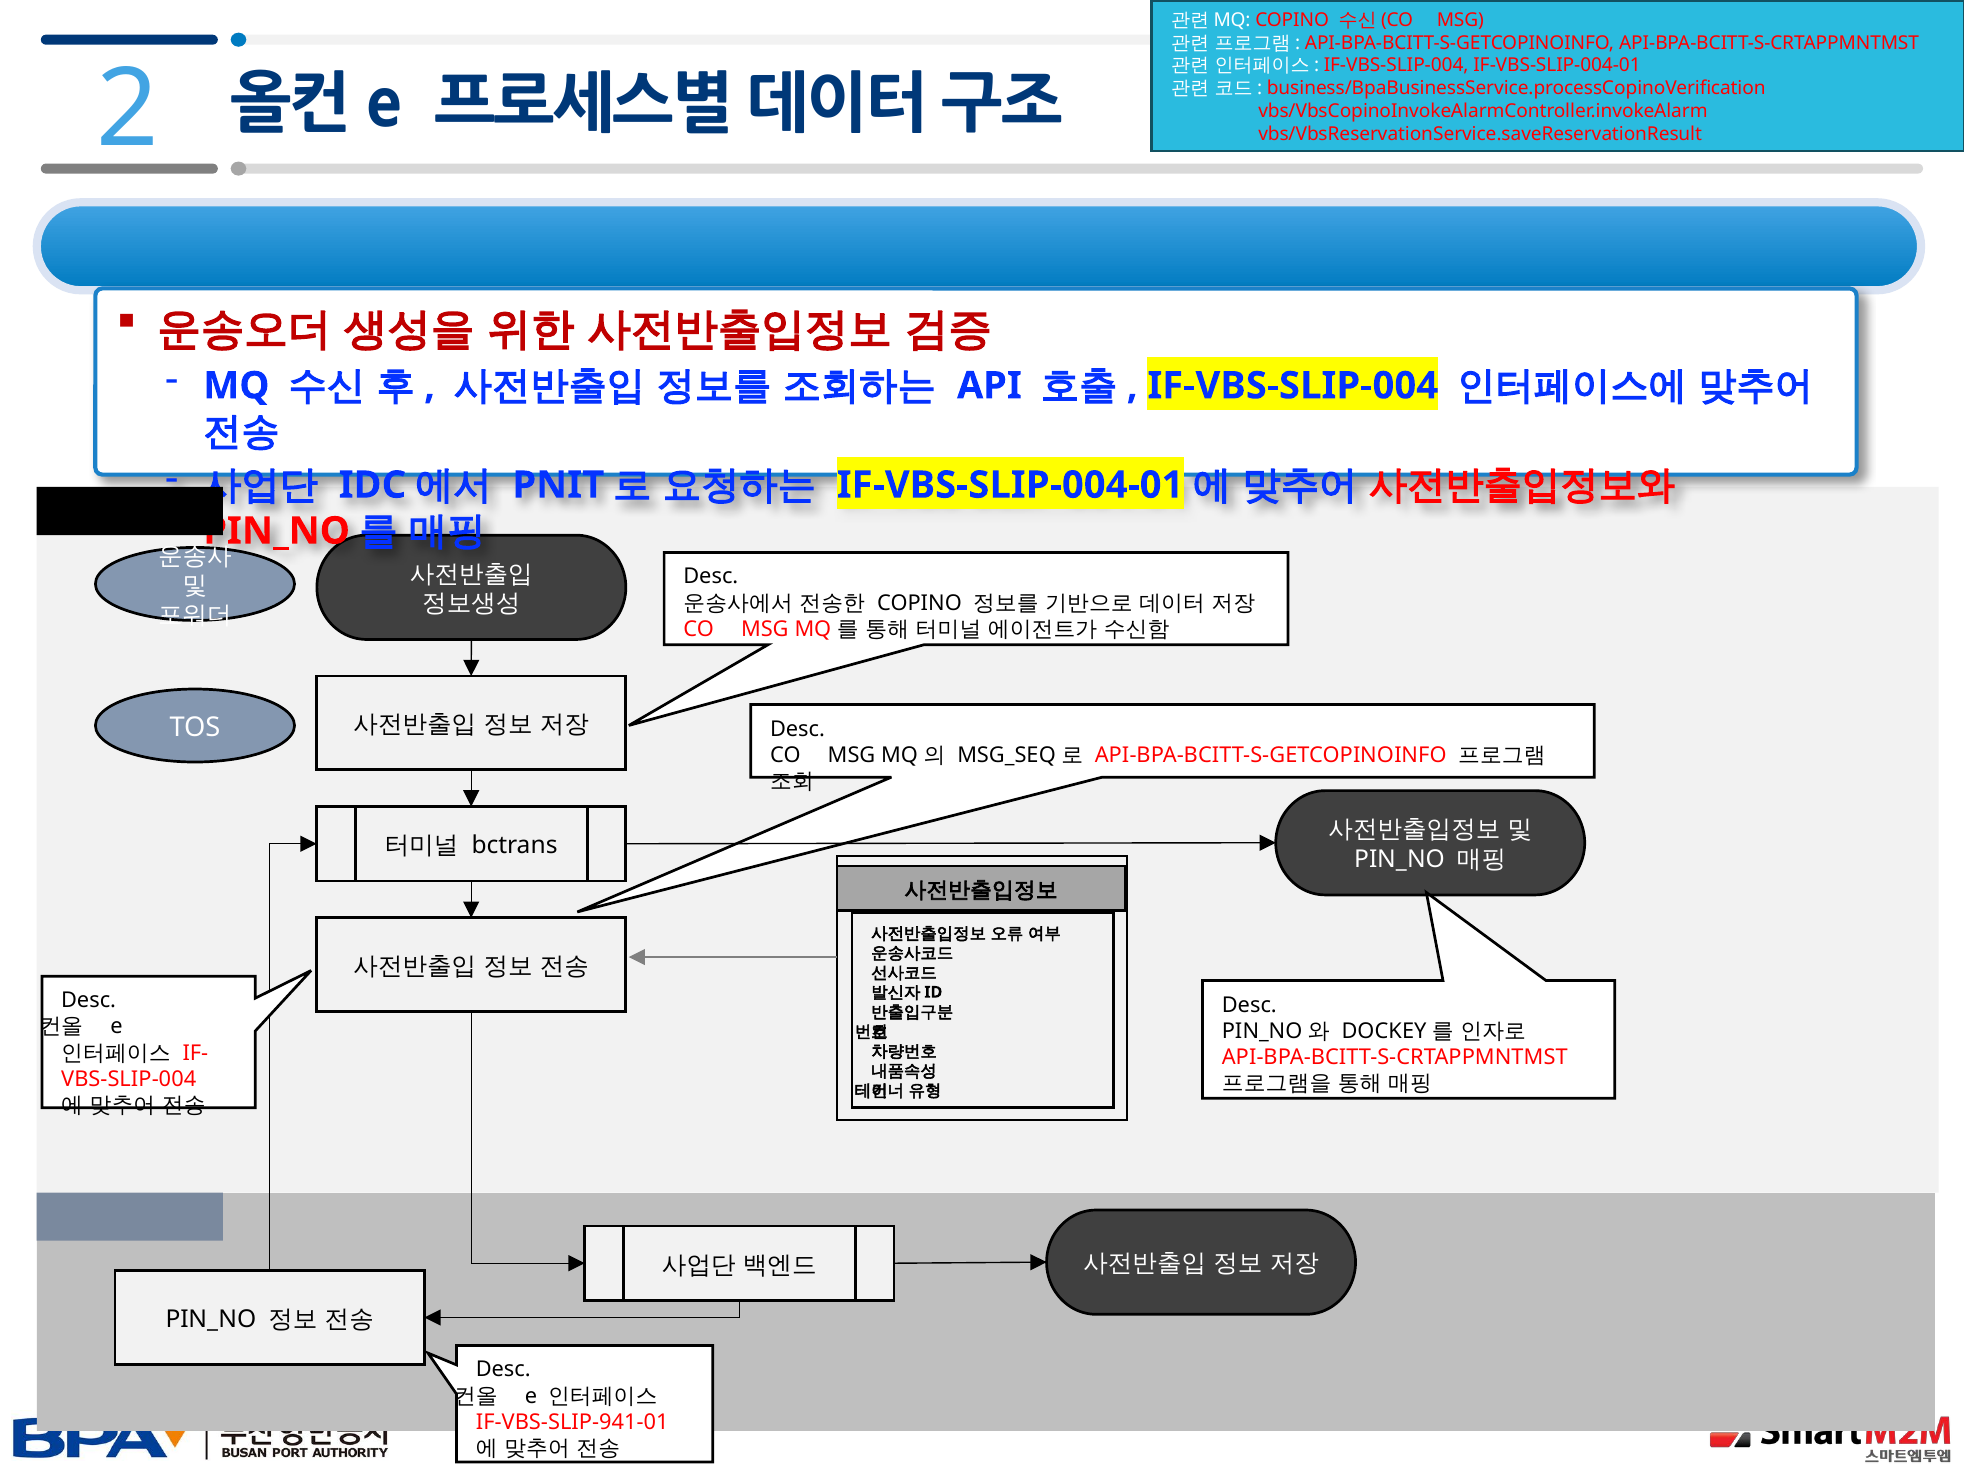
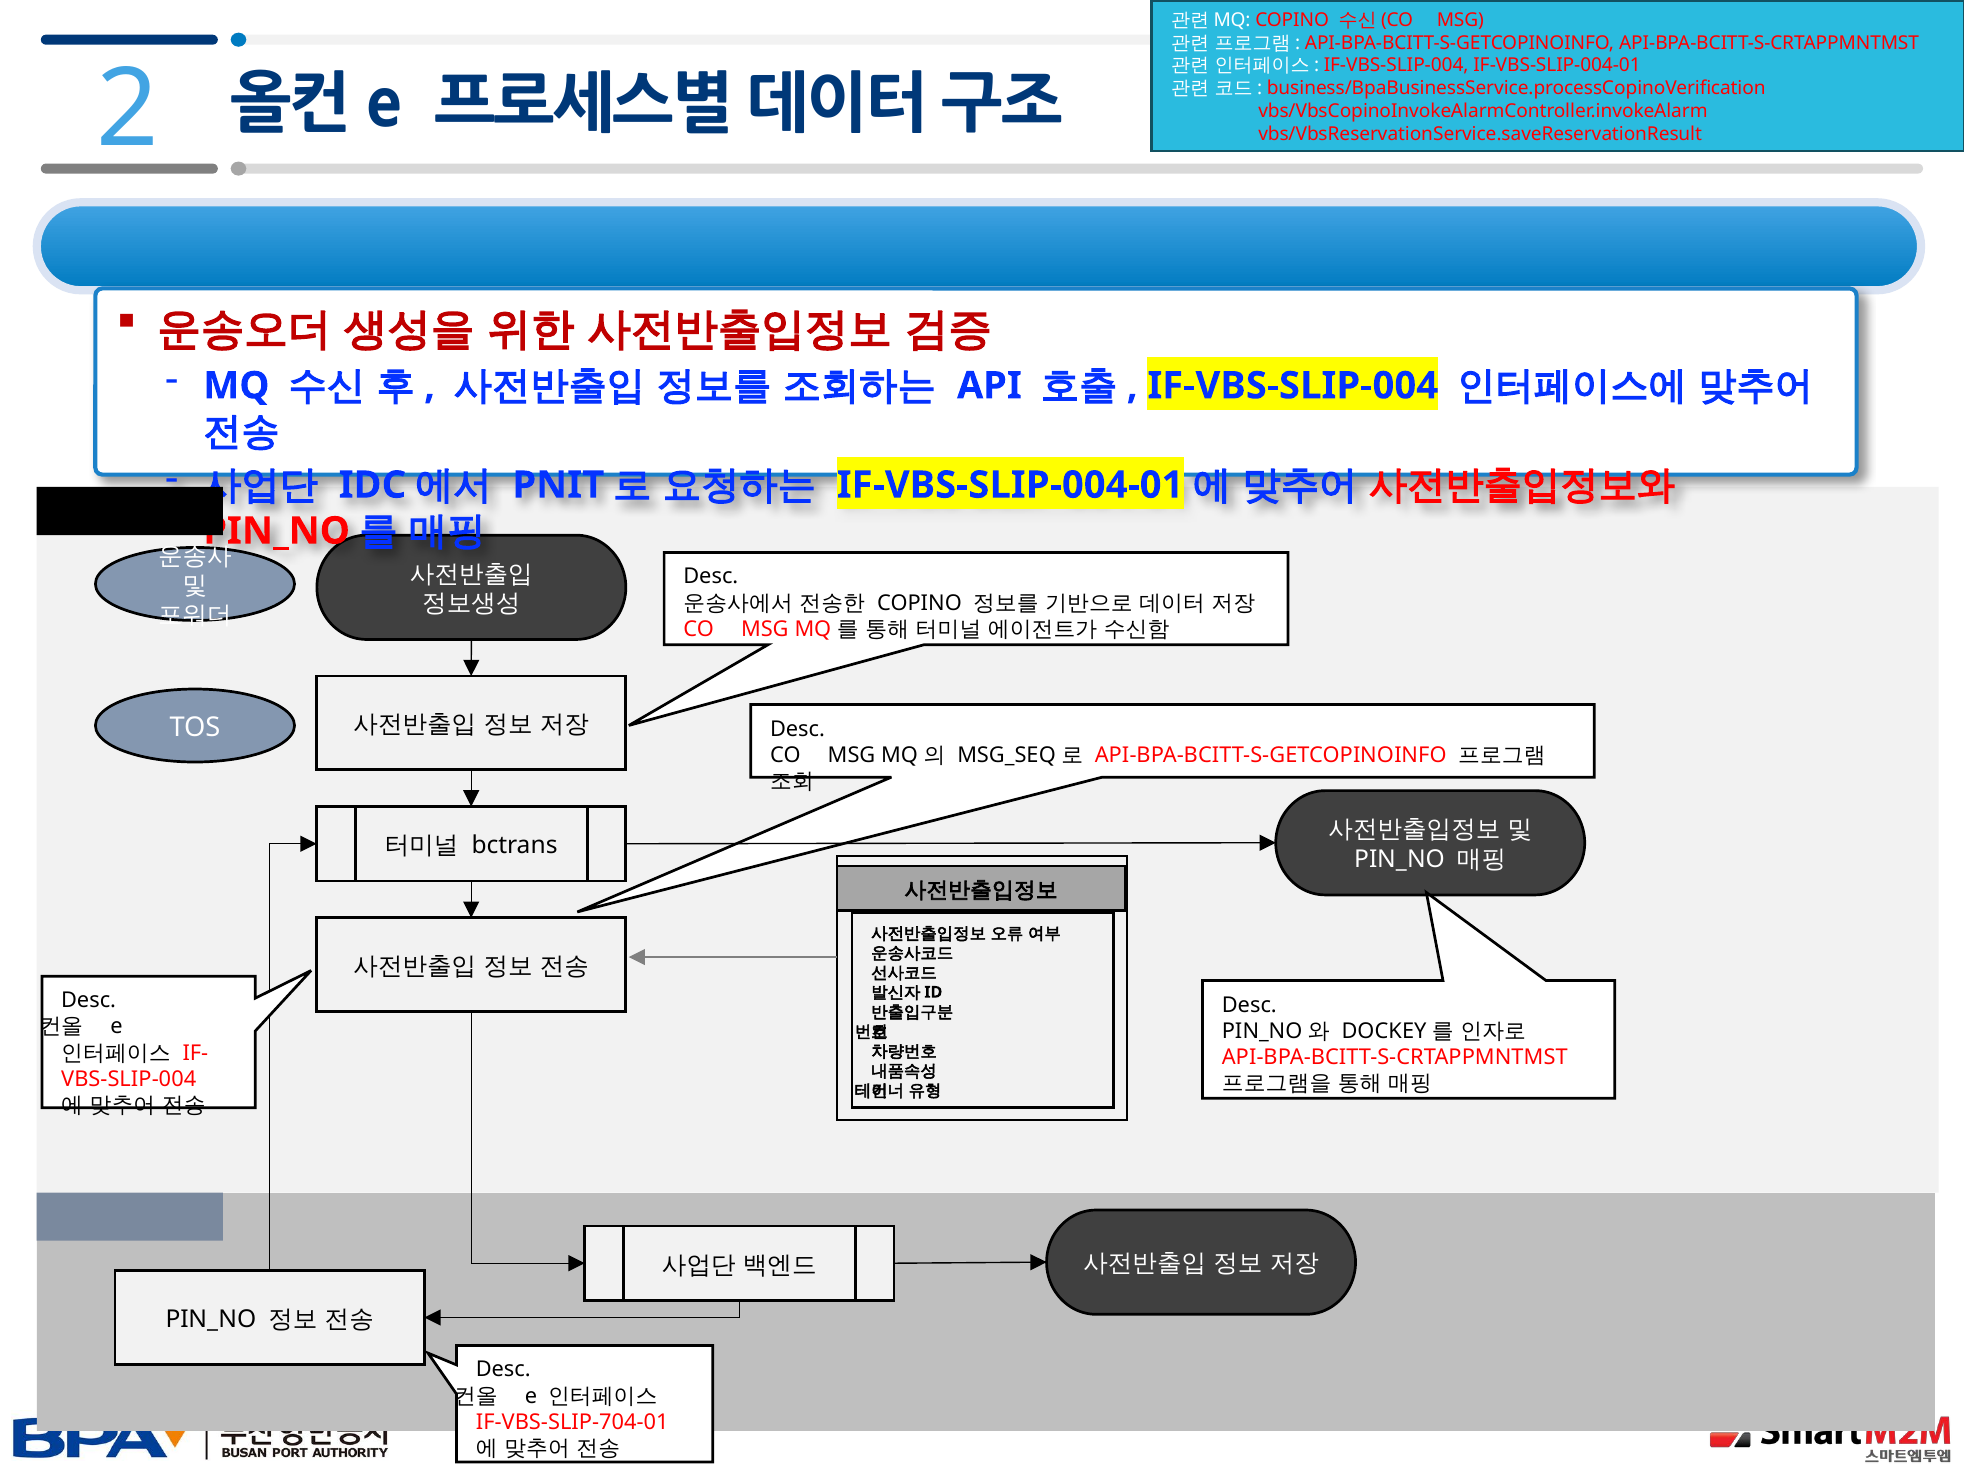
IF-VBS-SLIP-941-01: IF-VBS-SLIP-941-01 -> IF-VBS-SLIP-704-01
